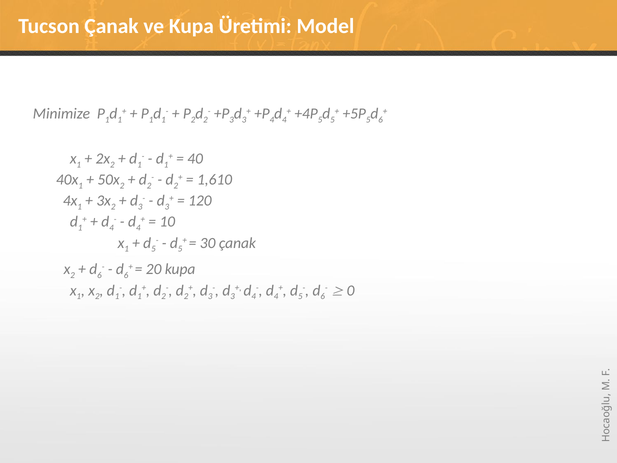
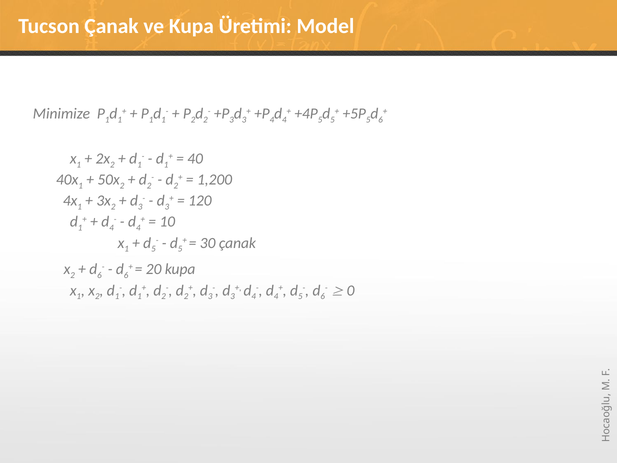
1,610: 1,610 -> 1,200
